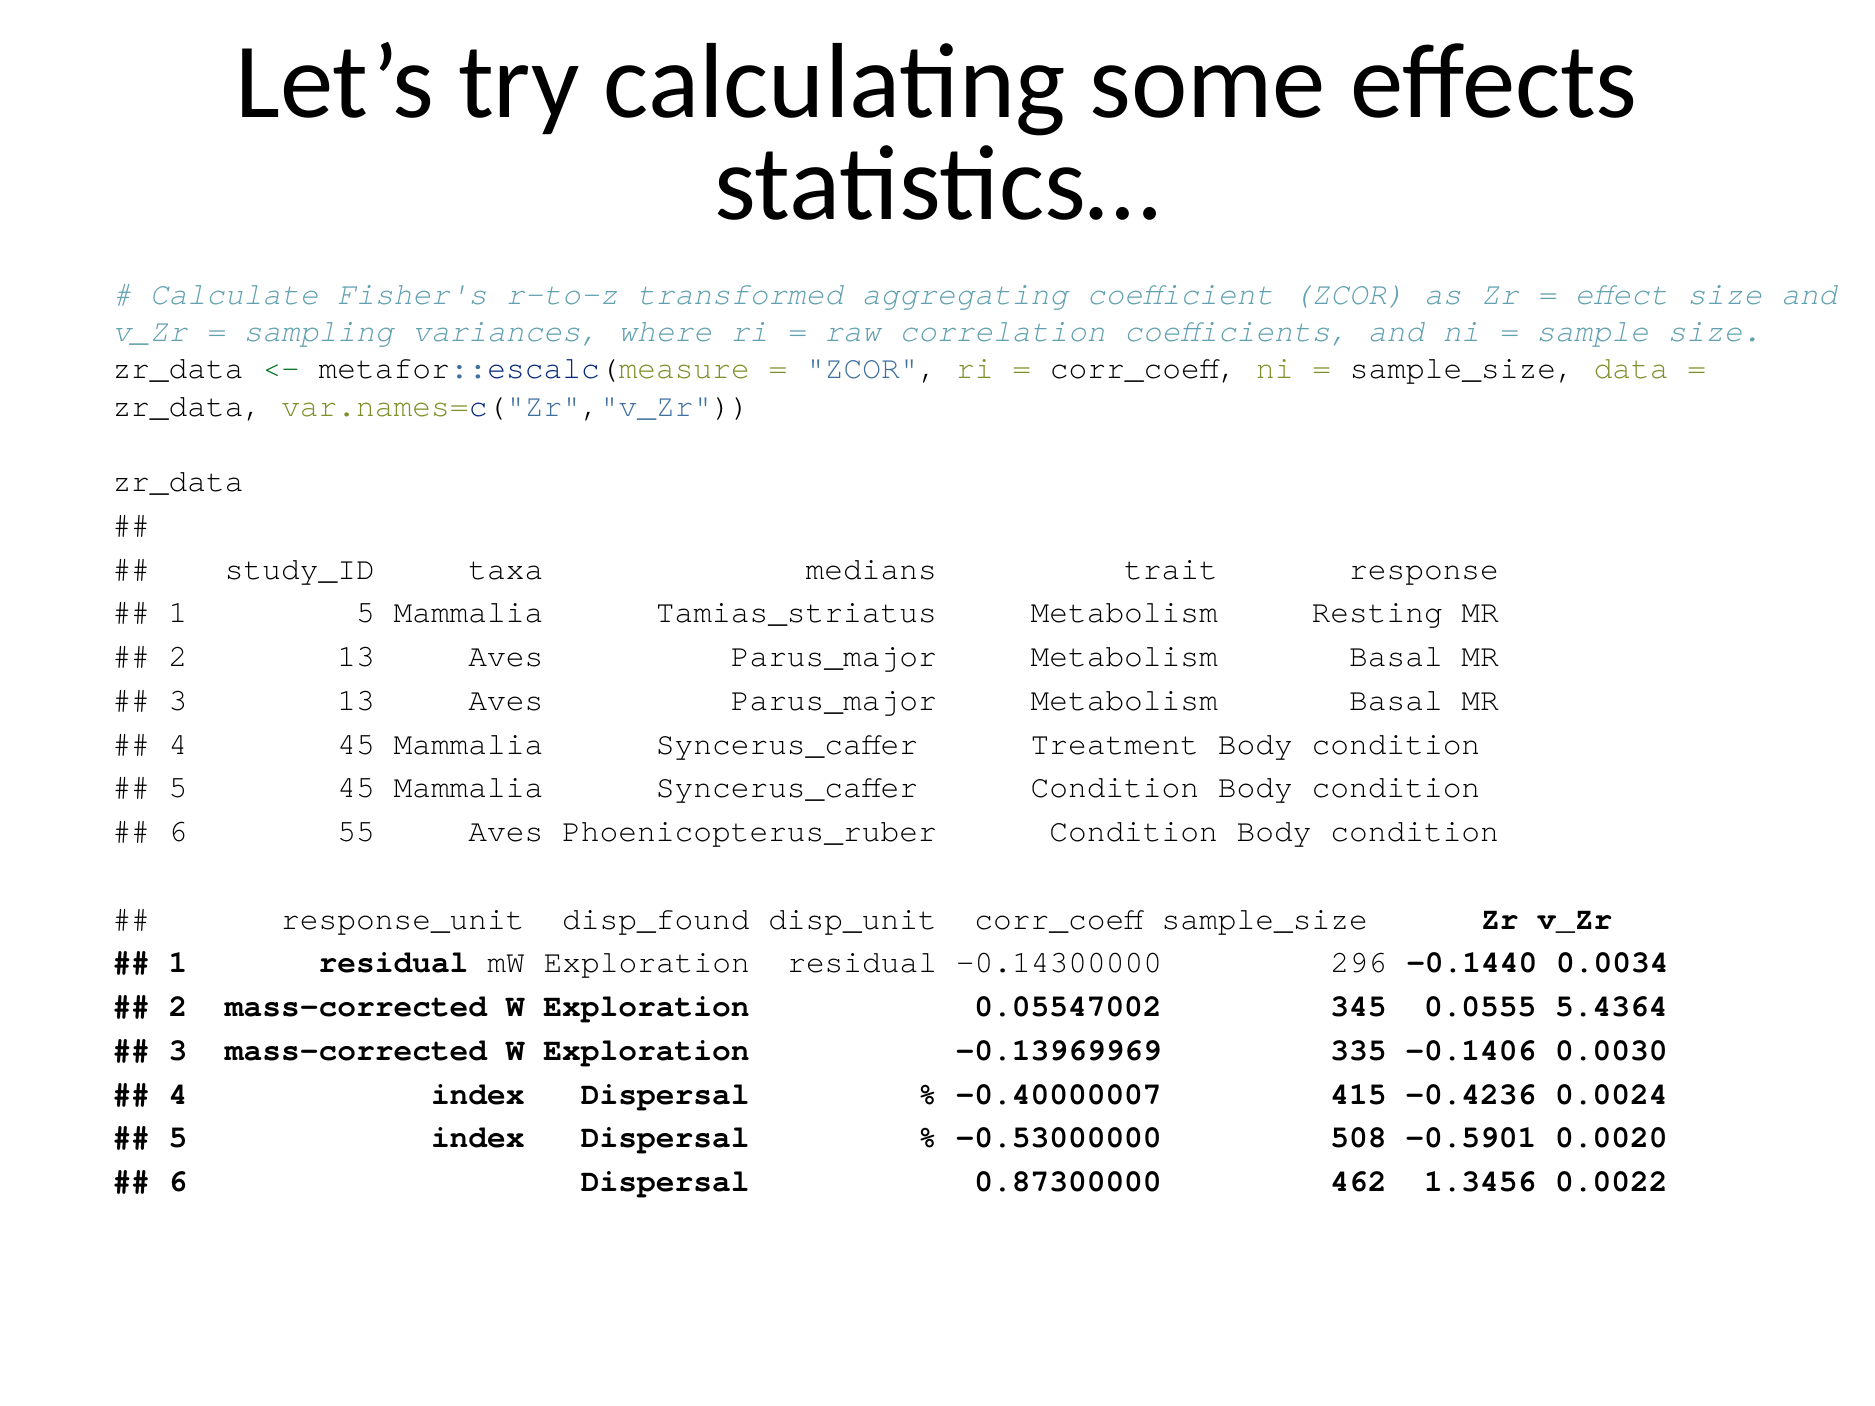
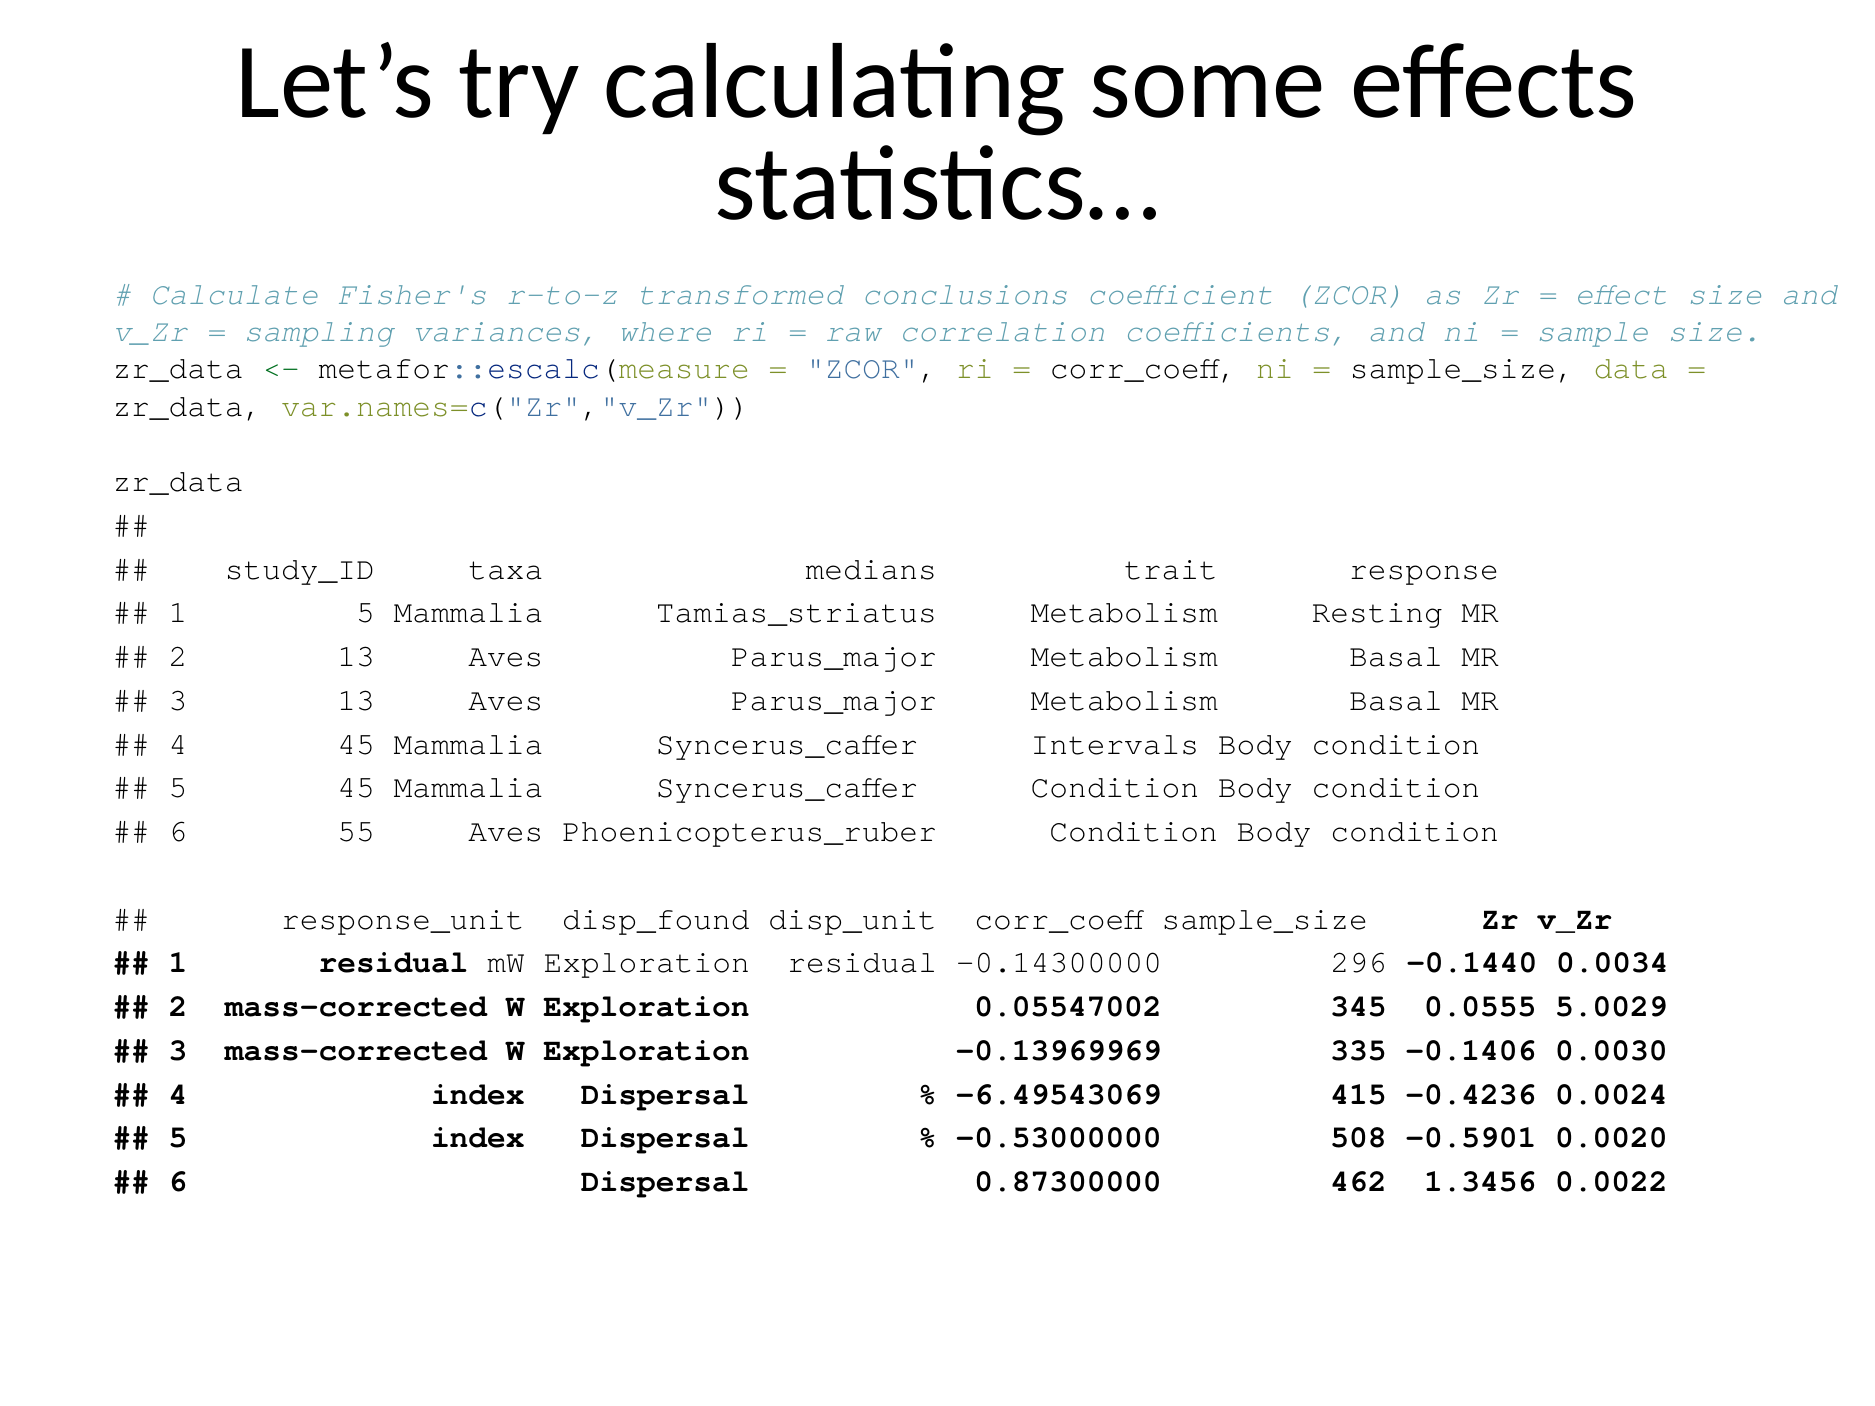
aggregating: aggregating -> conclusions
Treatment: Treatment -> Intervals
5.4364: 5.4364 -> 5.0029
-0.40000007: -0.40000007 -> -6.49543069
